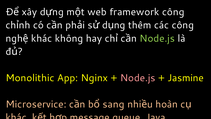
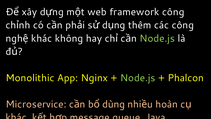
Node.js at (138, 78) colour: pink -> light green
Jasmine: Jasmine -> Phalcon
sang: sang -> dùng
